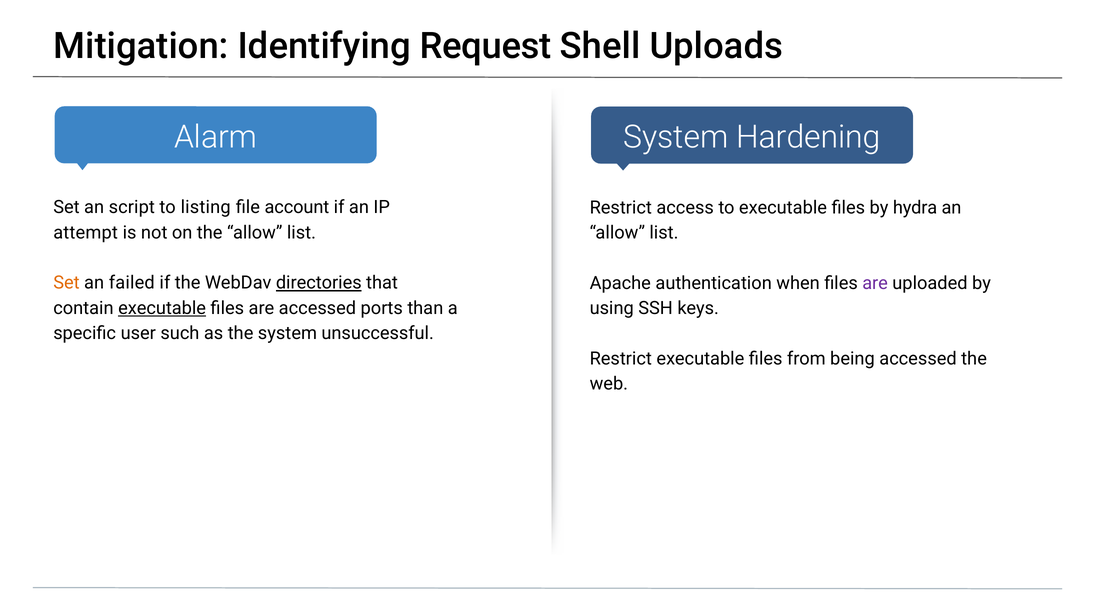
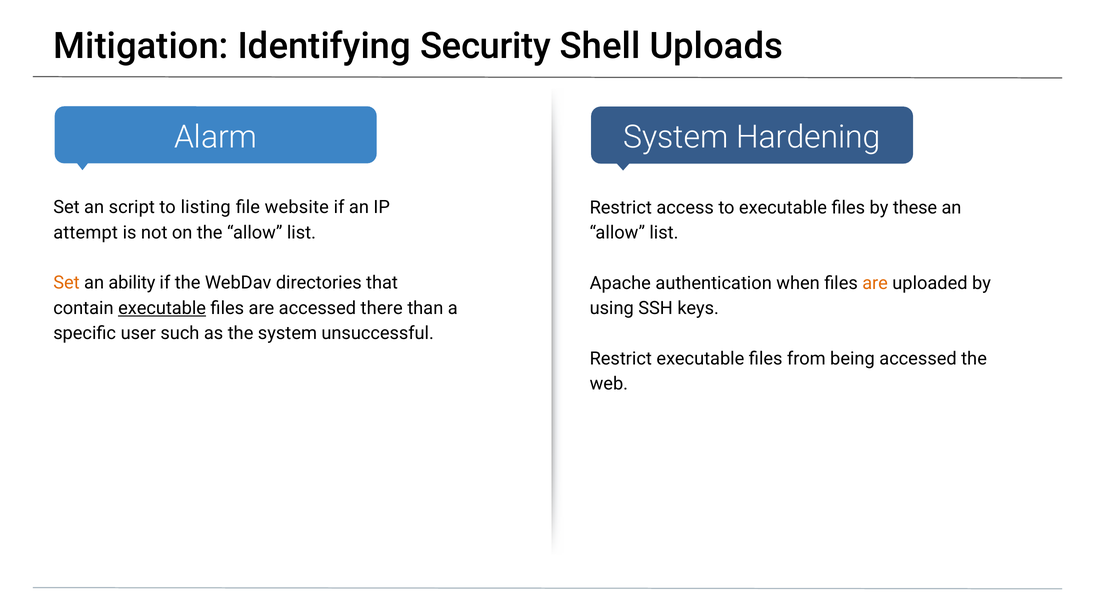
Request: Request -> Security
account: account -> website
hydra: hydra -> these
failed: failed -> ability
directories underline: present -> none
are at (875, 283) colour: purple -> orange
ports: ports -> there
